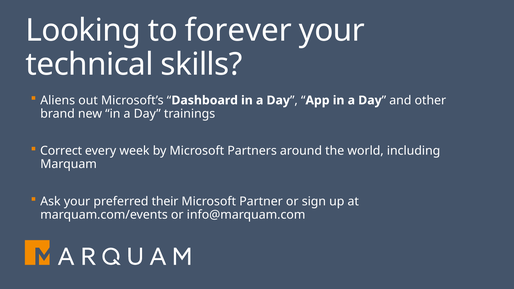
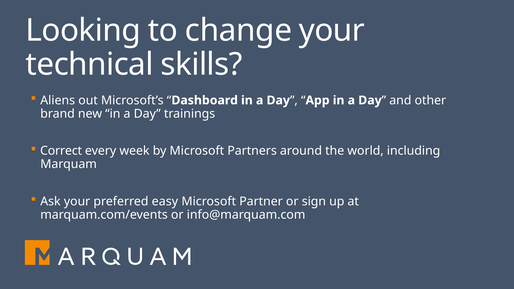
forever: forever -> change
their: their -> easy
